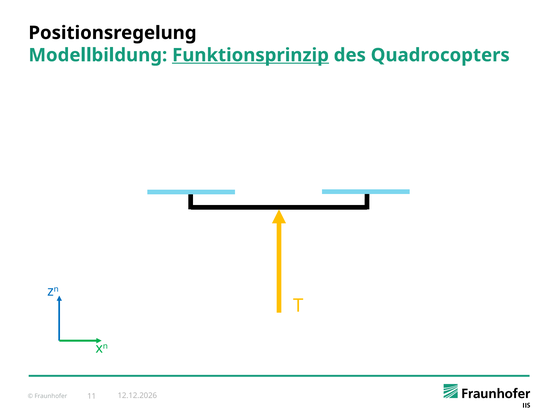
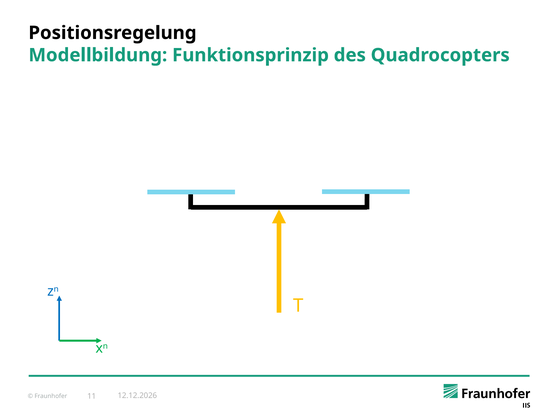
Funktionsprinzip underline: present -> none
